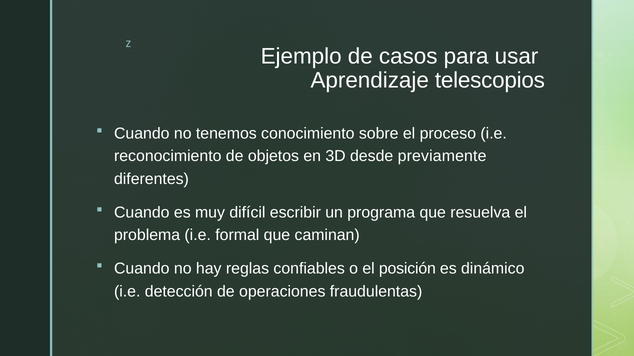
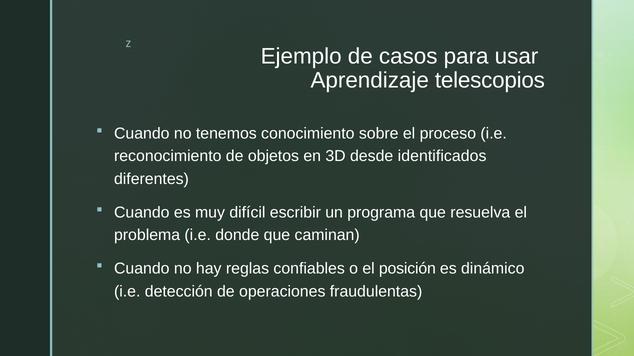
previamente: previamente -> identificados
formal: formal -> donde
